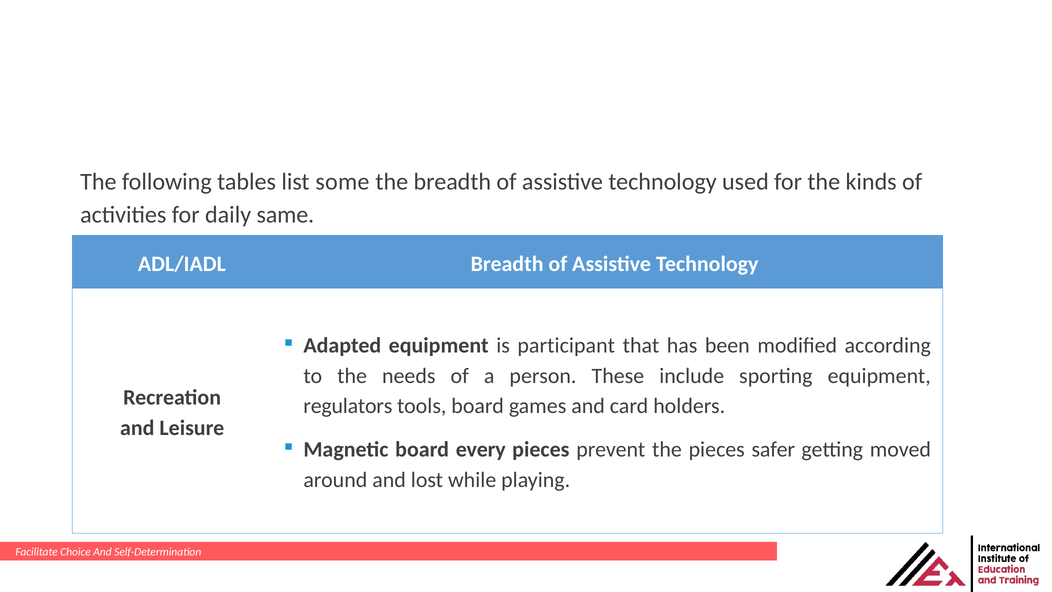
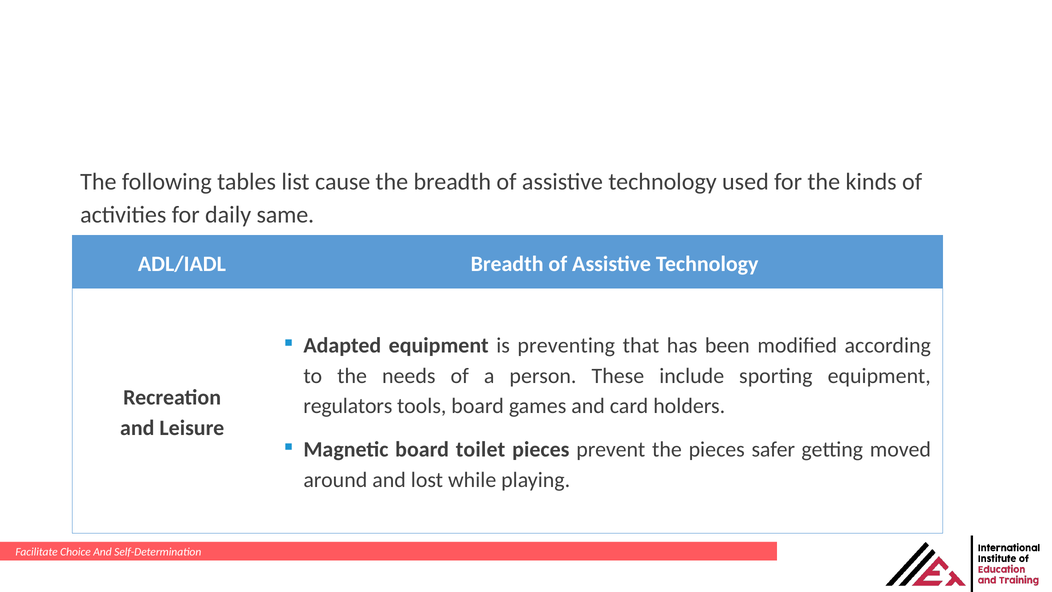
some: some -> cause
participant: participant -> preventing
every: every -> toilet
